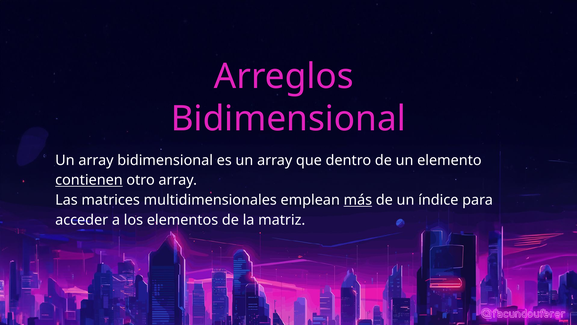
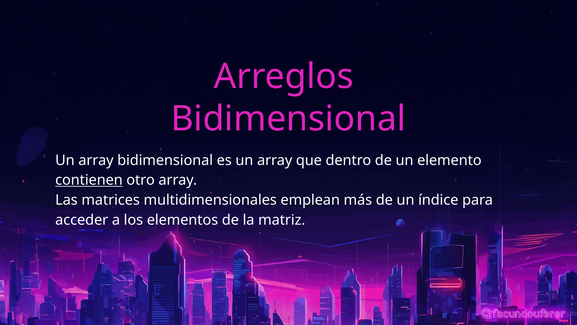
más underline: present -> none
